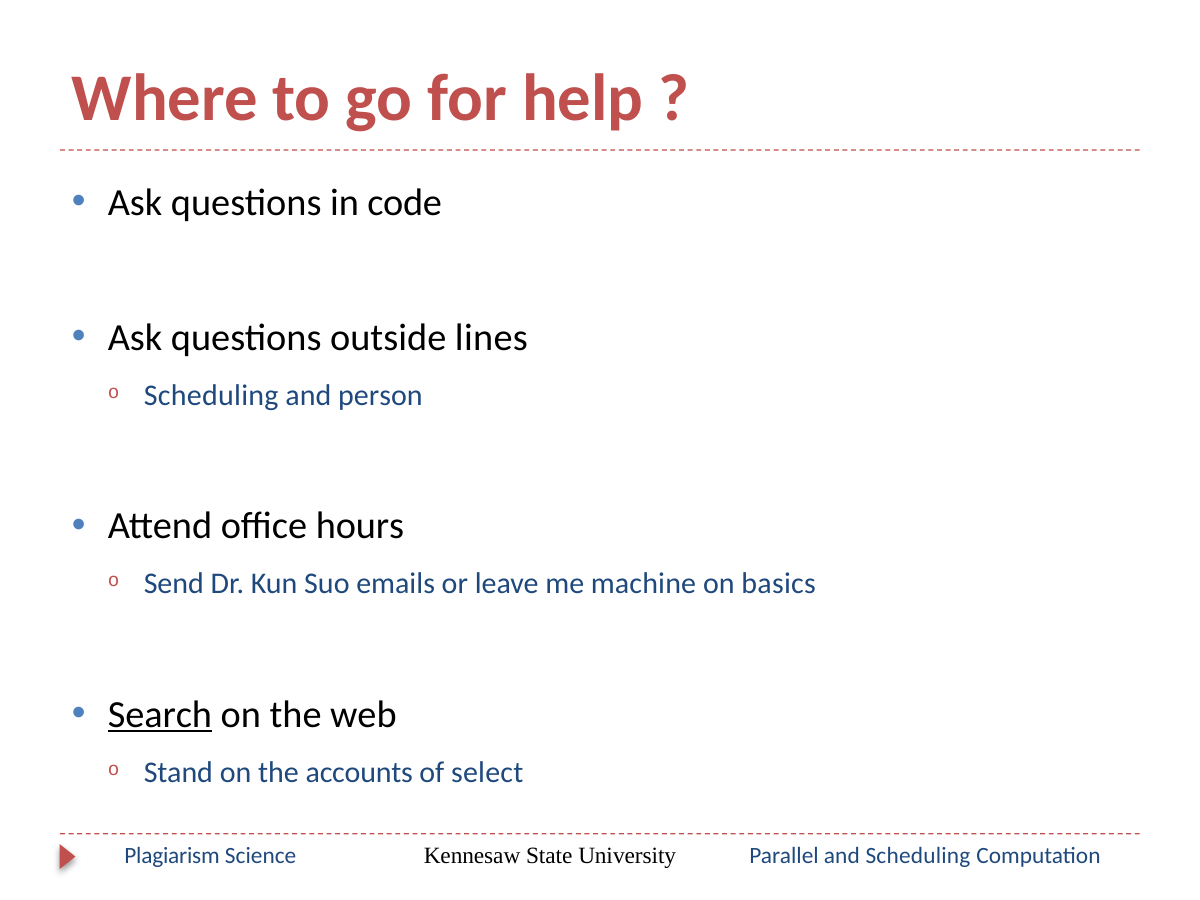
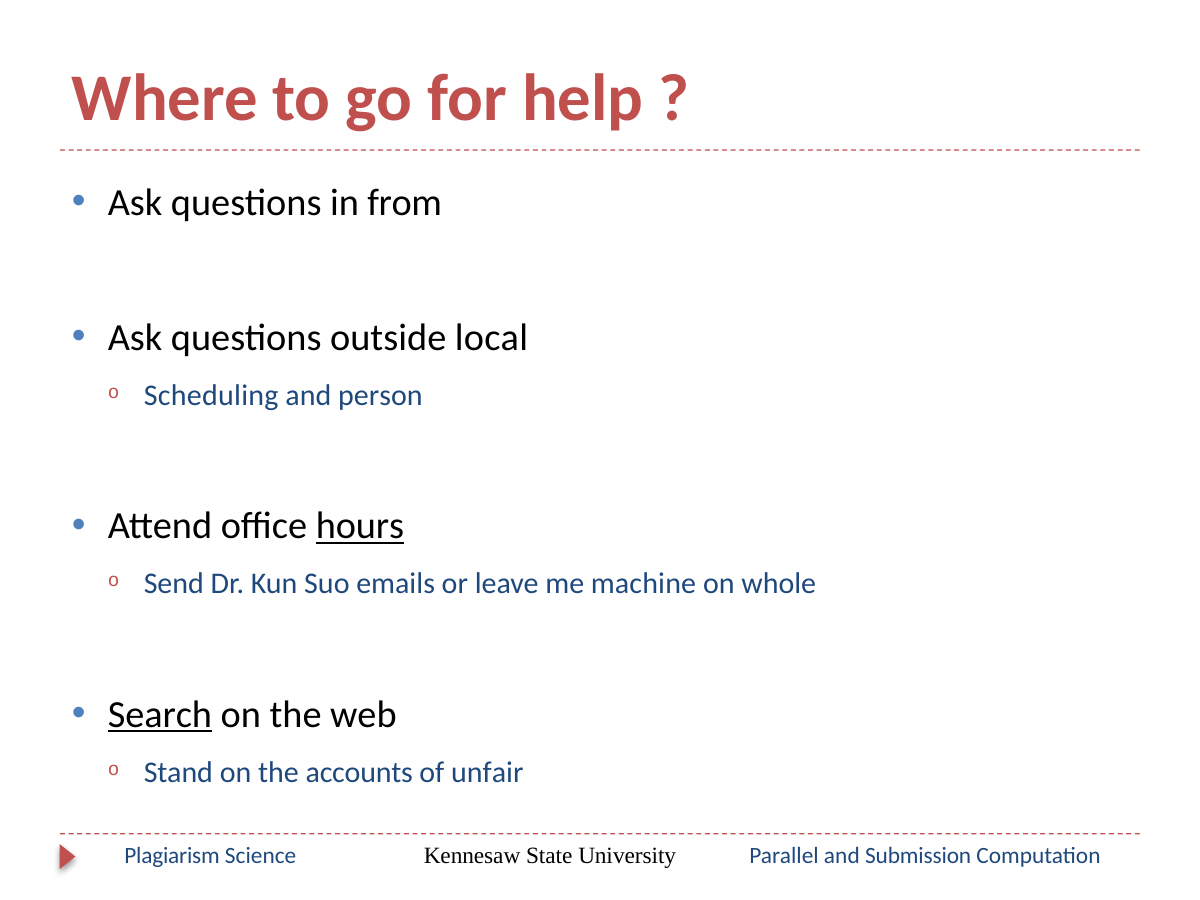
code: code -> from
lines: lines -> local
hours underline: none -> present
basics: basics -> whole
select: select -> unfair
and Scheduling: Scheduling -> Submission
